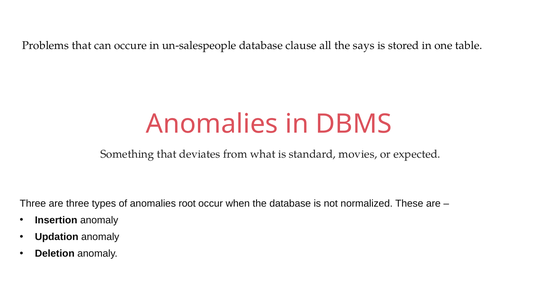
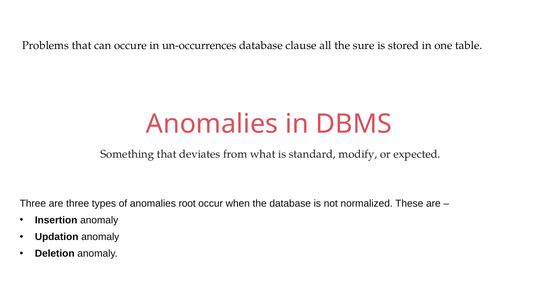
un-salespeople: un-salespeople -> un-occurrences
says: says -> sure
movies: movies -> modify
